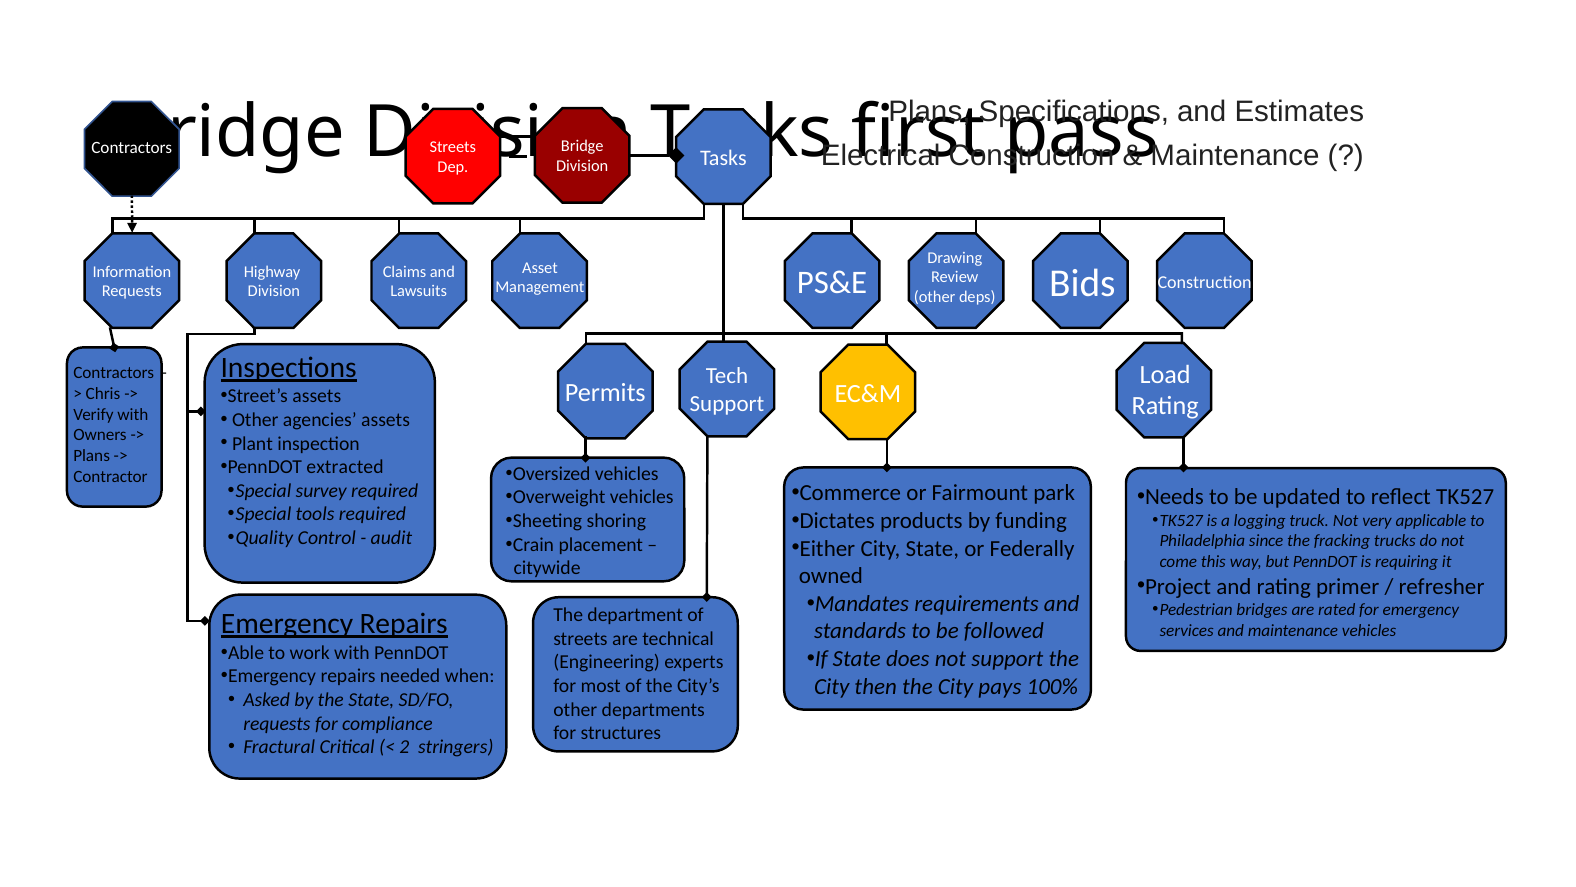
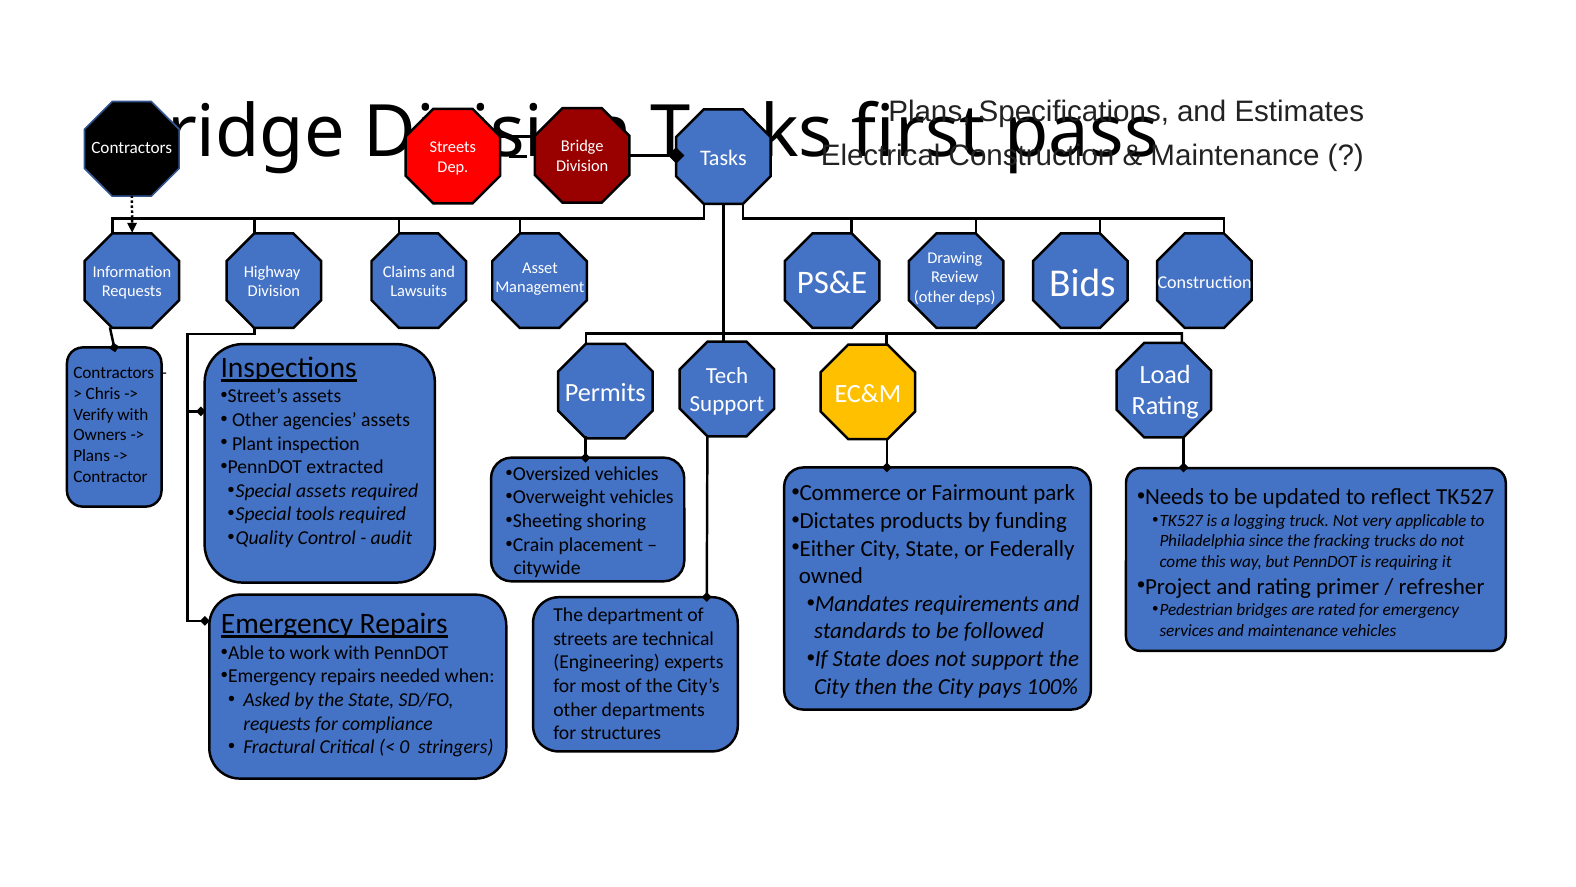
Special survey: survey -> assets
2: 2 -> 0
